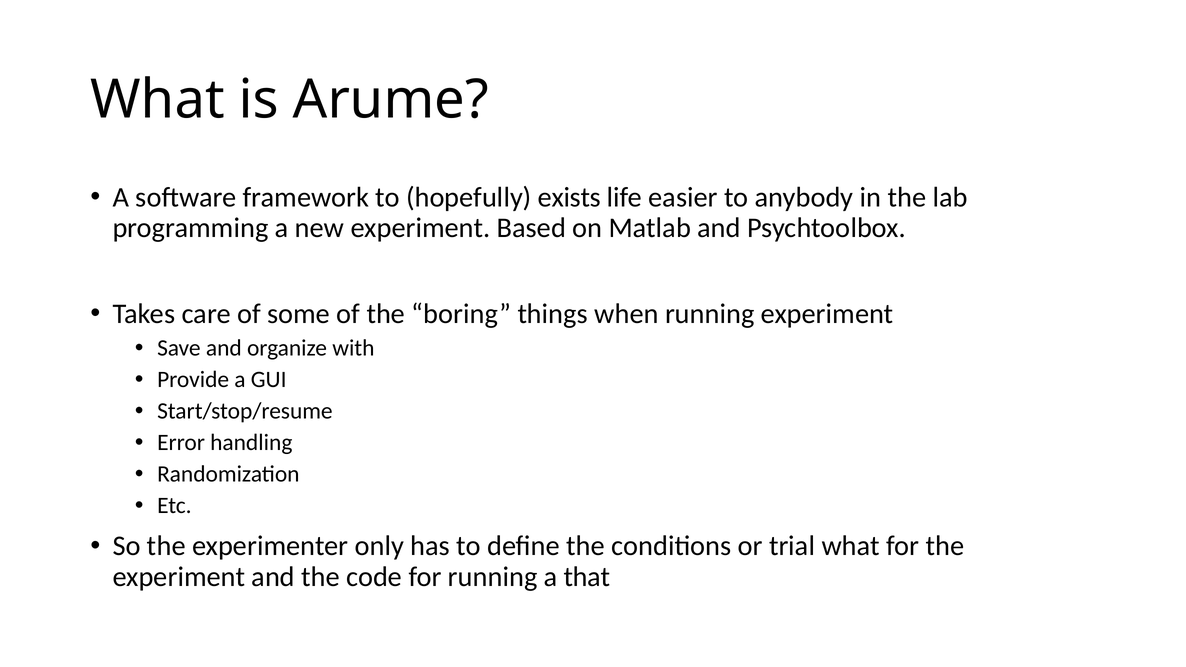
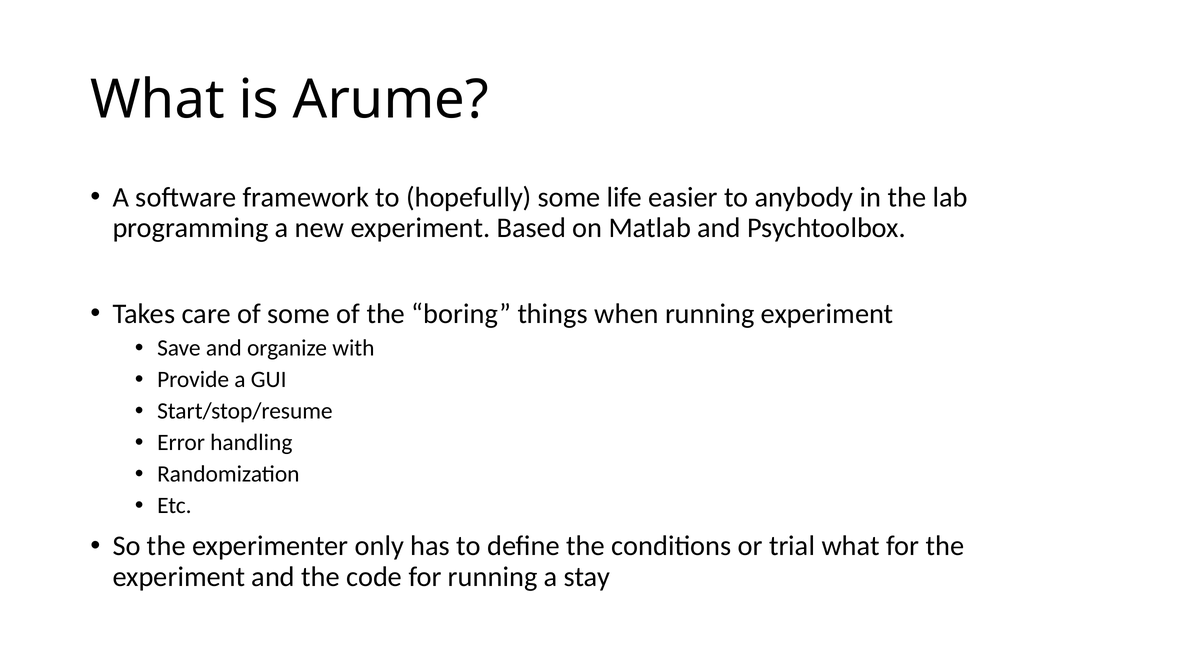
hopefully exists: exists -> some
that: that -> stay
